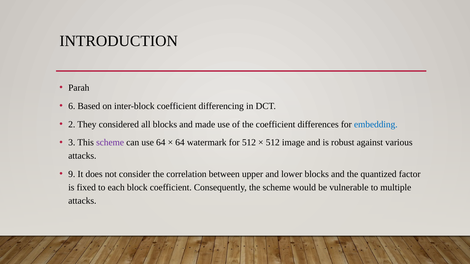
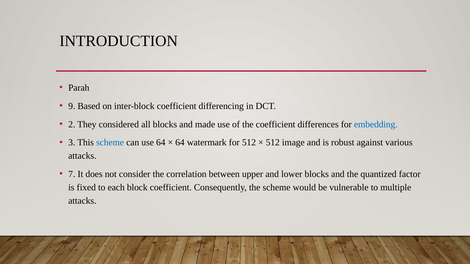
6: 6 -> 9
scheme at (110, 143) colour: purple -> blue
9: 9 -> 7
